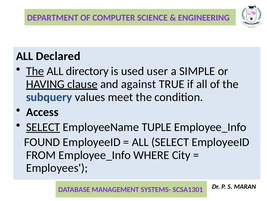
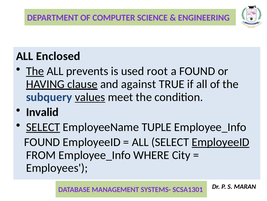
Declared: Declared -> Enclosed
directory: directory -> prevents
user: user -> root
a SIMPLE: SIMPLE -> FOUND
values underline: none -> present
Access: Access -> Invalid
EmployeeID at (221, 142) underline: none -> present
